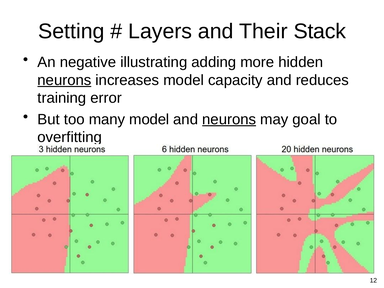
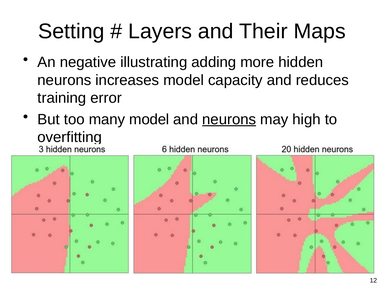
Stack: Stack -> Maps
neurons at (64, 80) underline: present -> none
goal: goal -> high
